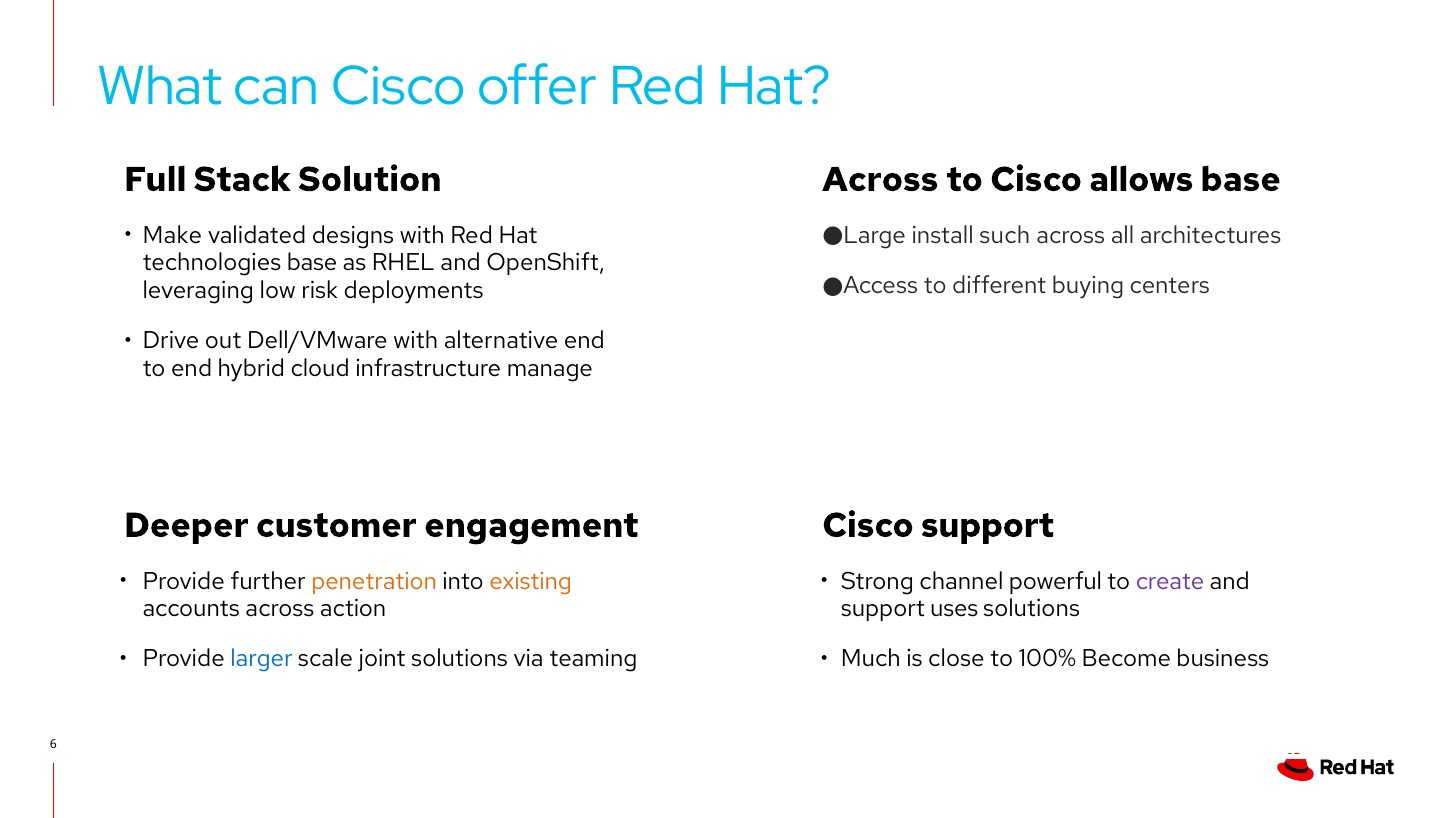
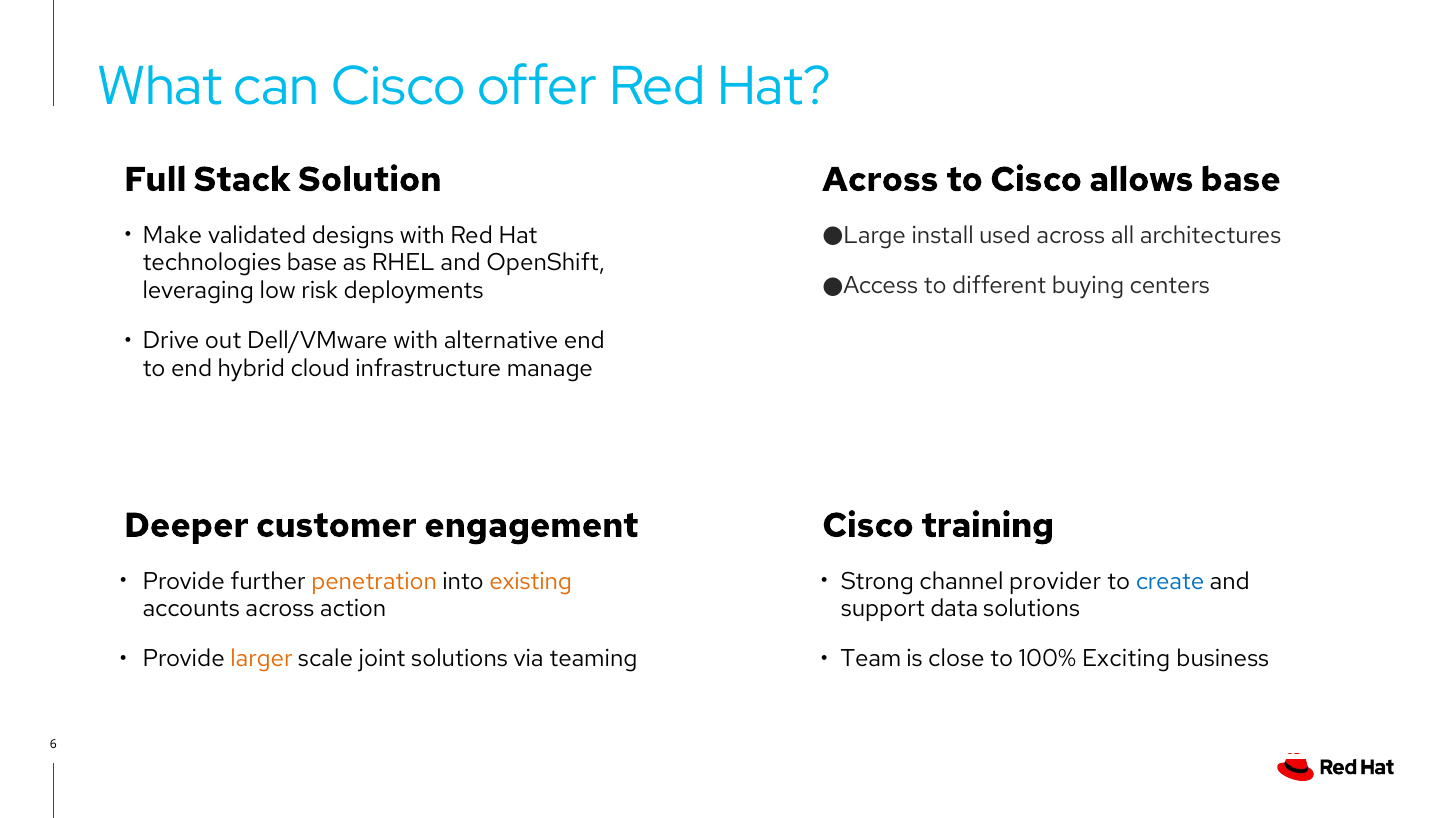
such: such -> used
Cisco support: support -> training
powerful: powerful -> provider
create colour: purple -> blue
uses: uses -> data
larger colour: blue -> orange
Much: Much -> Team
Become: Become -> Exciting
